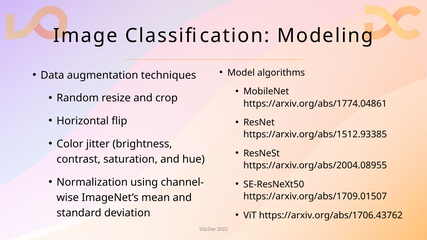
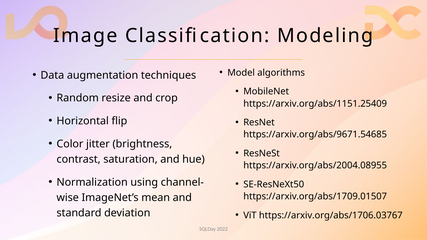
https://arxiv.org/abs/1774.04861: https://arxiv.org/abs/1774.04861 -> https://arxiv.org/abs/1151.25409
https://arxiv.org/abs/1512.93385: https://arxiv.org/abs/1512.93385 -> https://arxiv.org/abs/9671.54685
https://arxiv.org/abs/1706.43762: https://arxiv.org/abs/1706.43762 -> https://arxiv.org/abs/1706.03767
